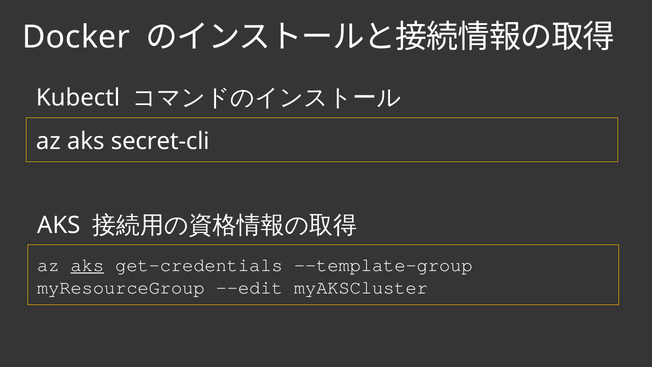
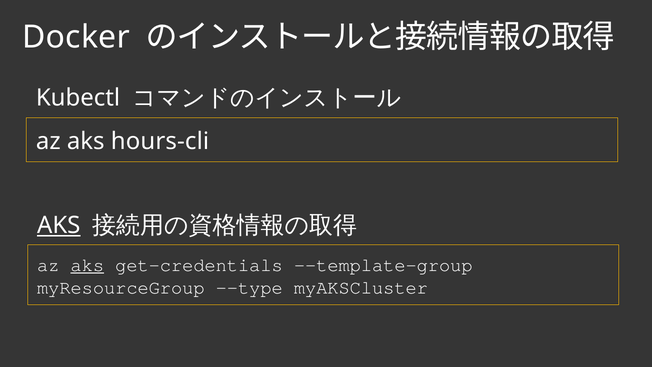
secret-cli: secret-cli -> hours-cli
AKS at (59, 225) underline: none -> present
--edit: --edit -> --type
